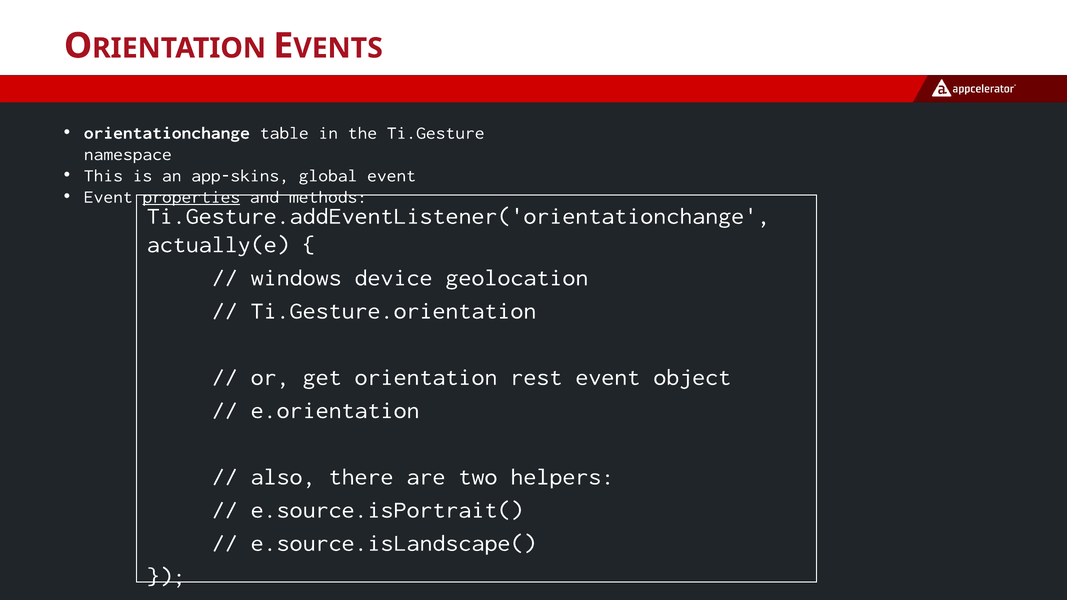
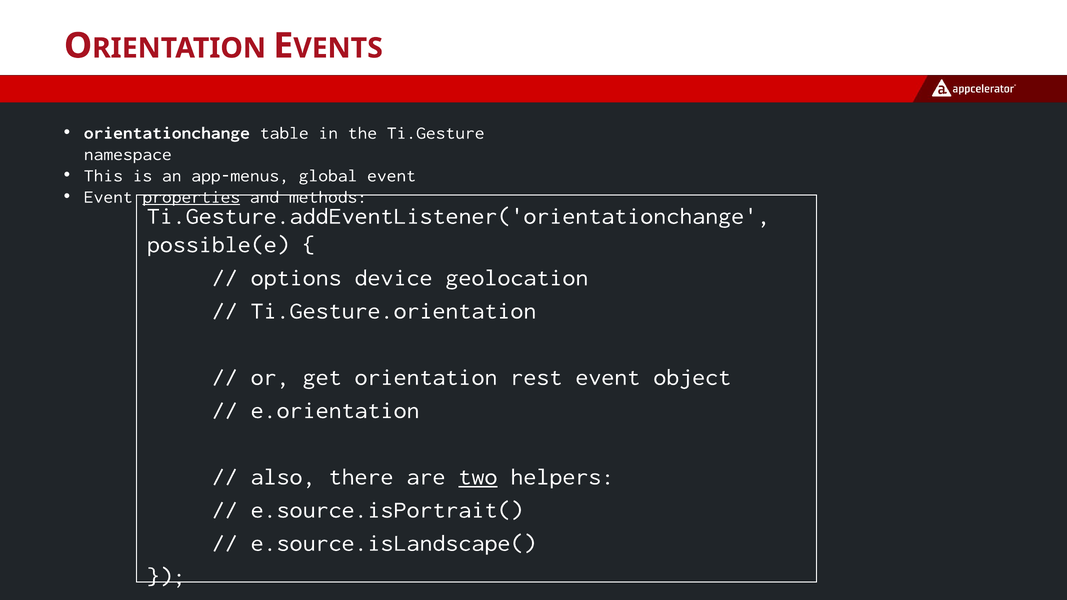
app-skins: app-skins -> app-menus
actually(e: actually(e -> possible(e
windows: windows -> options
two underline: none -> present
